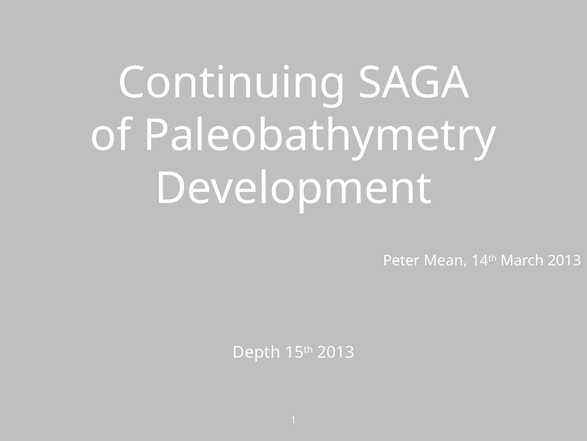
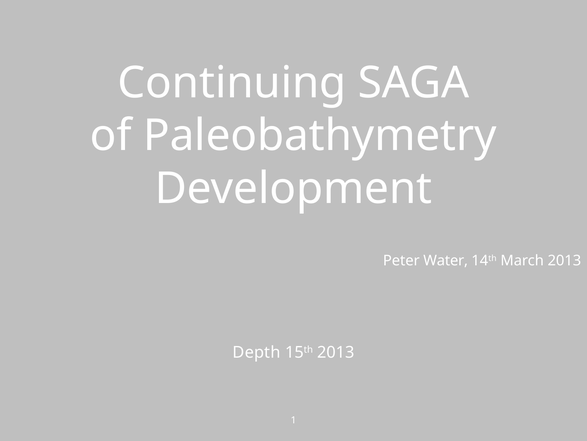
Mean: Mean -> Water
